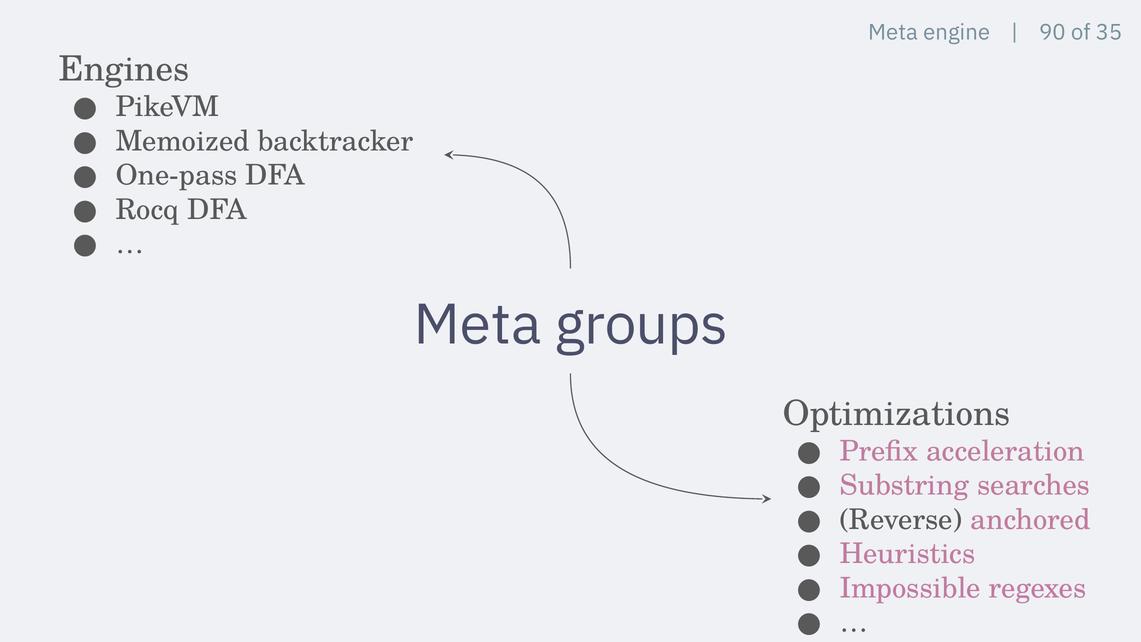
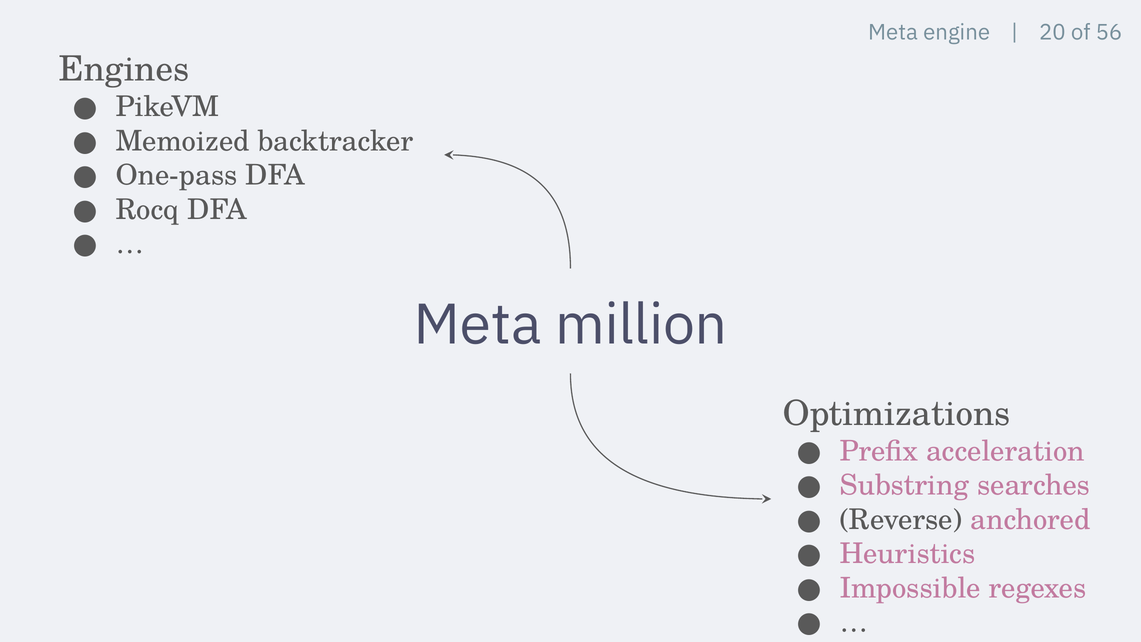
90: 90 -> 20
35: 35 -> 56
groups: groups -> million
